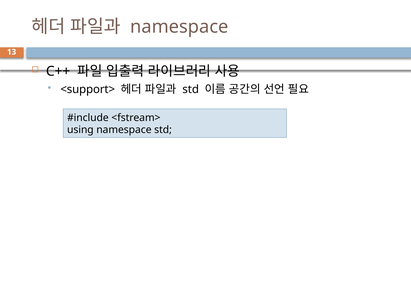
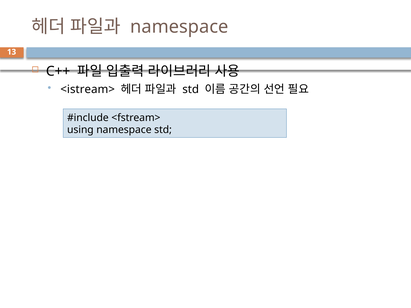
<support>: <support> -> <istream>
